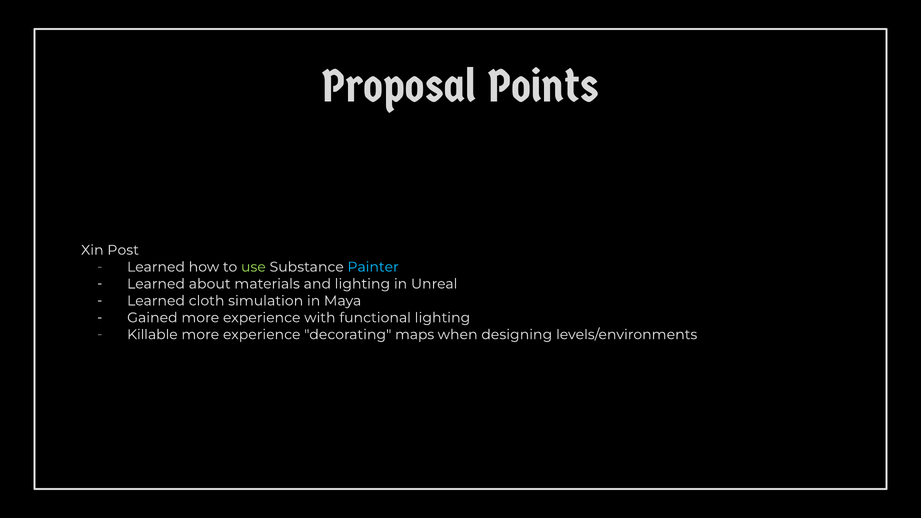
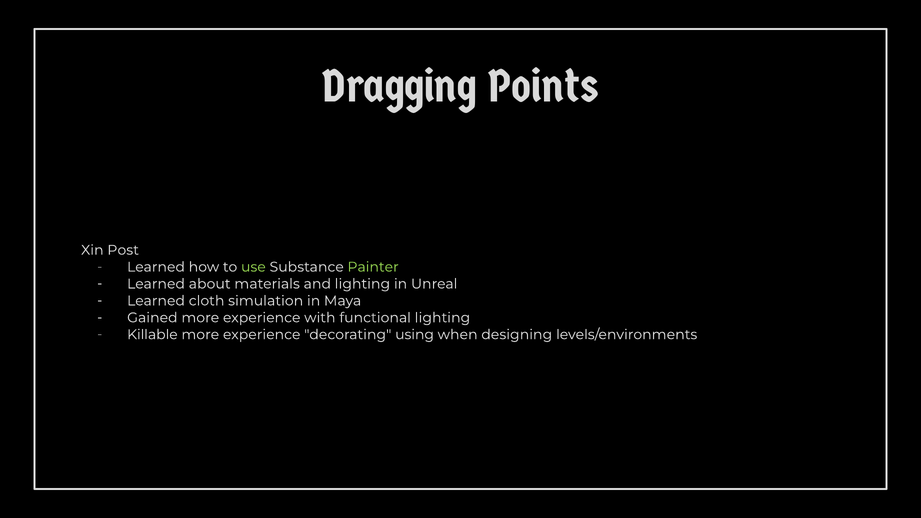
Proposal: Proposal -> Dragging
Painter colour: light blue -> light green
maps: maps -> using
